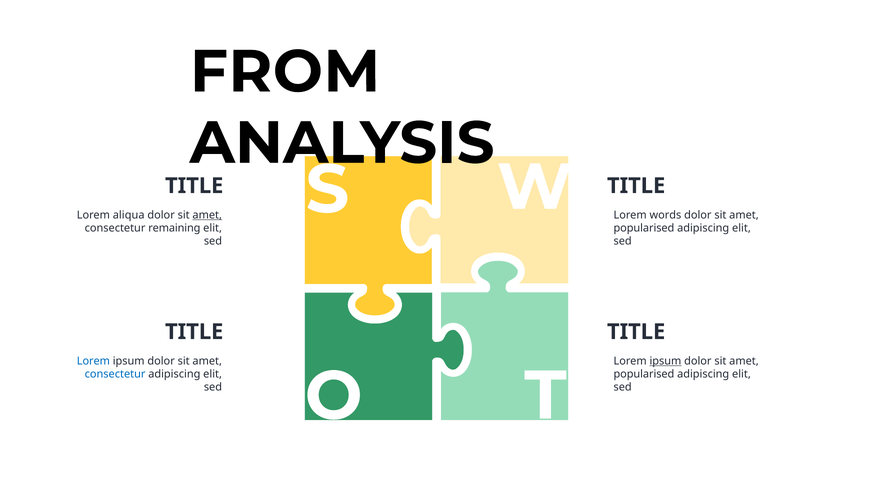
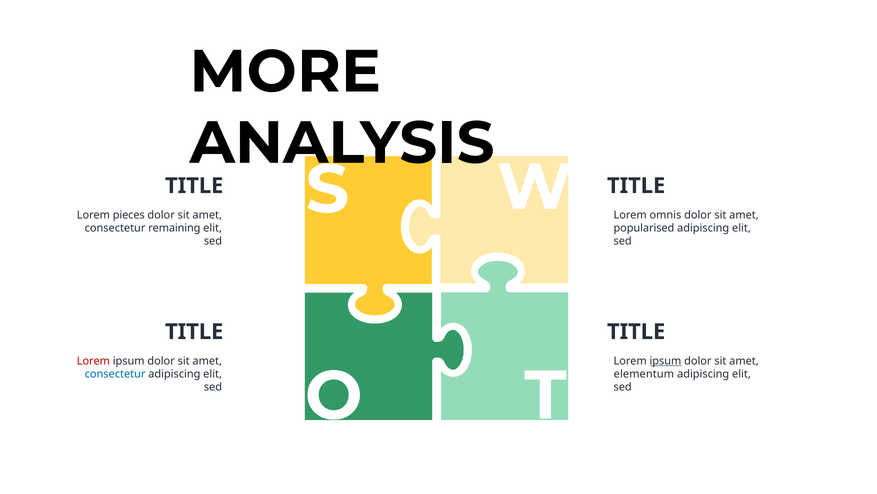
FROM: FROM -> MORE
aliqua: aliqua -> pieces
amet at (207, 215) underline: present -> none
words: words -> omnis
Lorem at (93, 360) colour: blue -> red
popularised at (644, 374): popularised -> elementum
